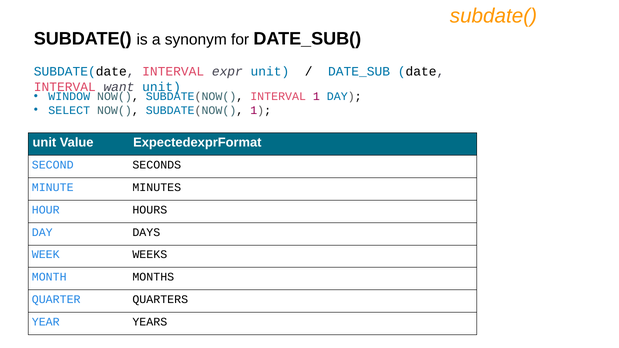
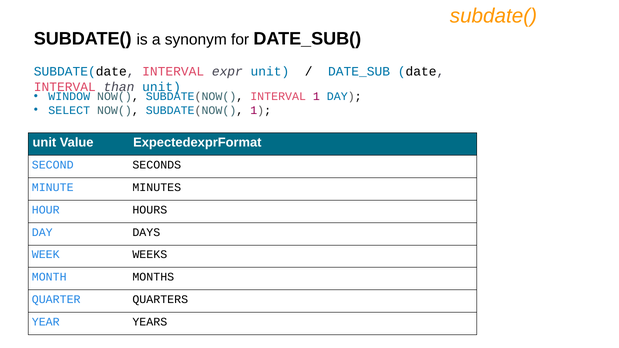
want: want -> than
